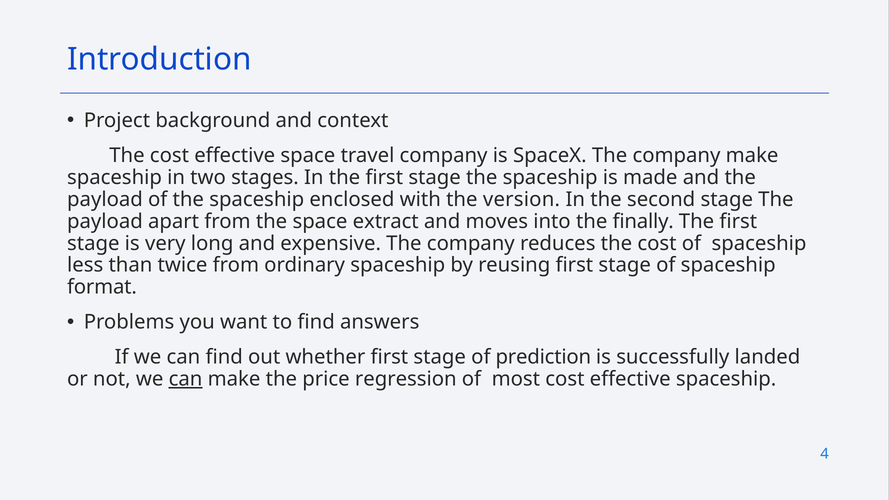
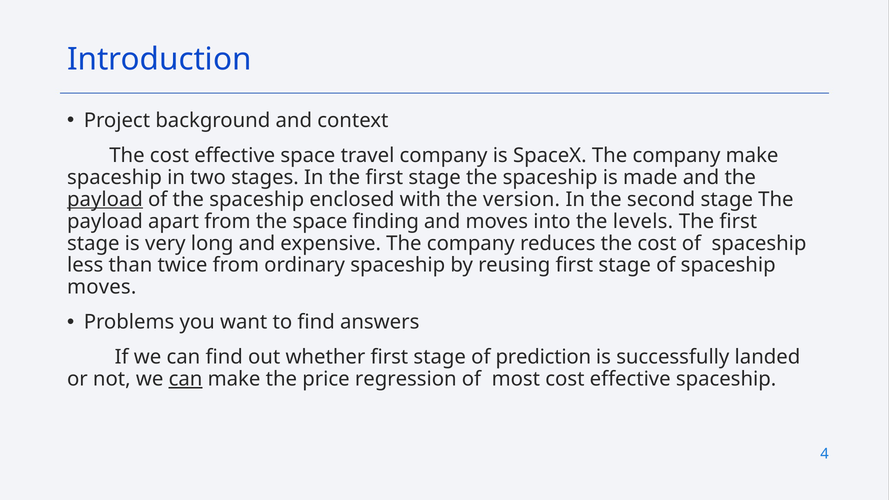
payload at (105, 199) underline: none -> present
extract: extract -> finding
finally: finally -> levels
format at (102, 287): format -> moves
